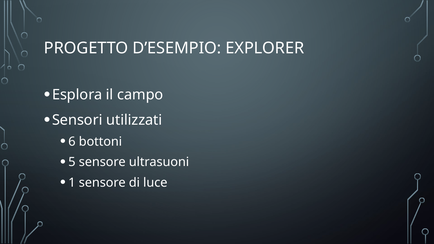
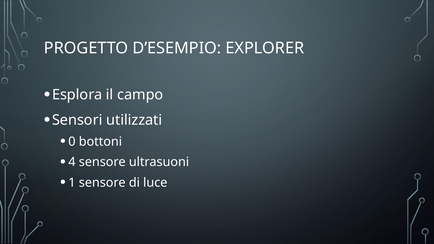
6: 6 -> 0
5: 5 -> 4
